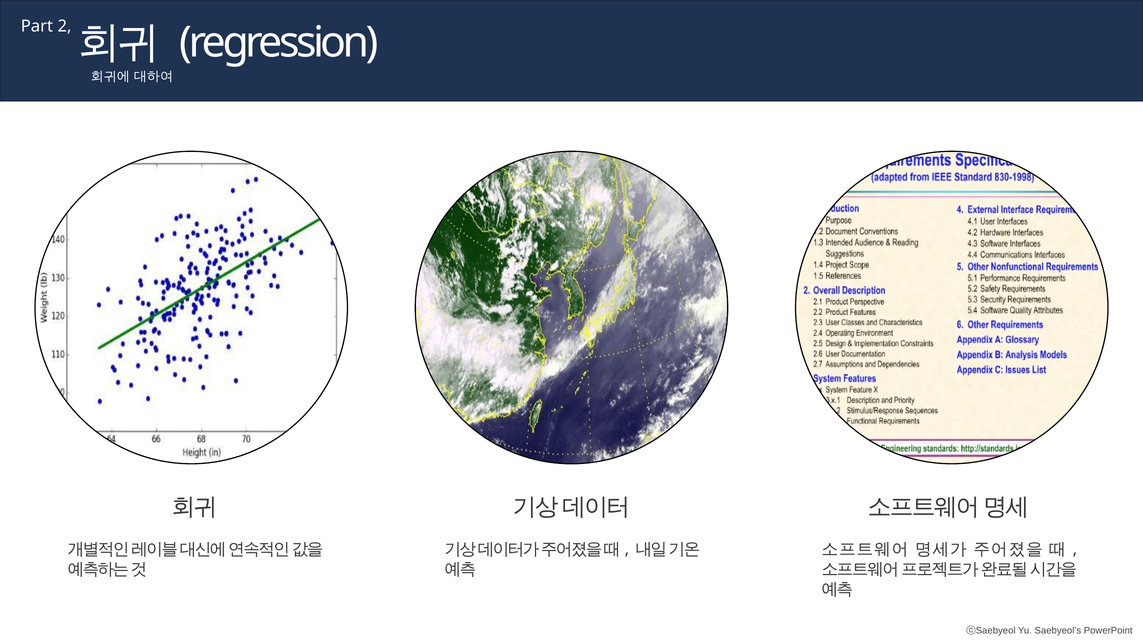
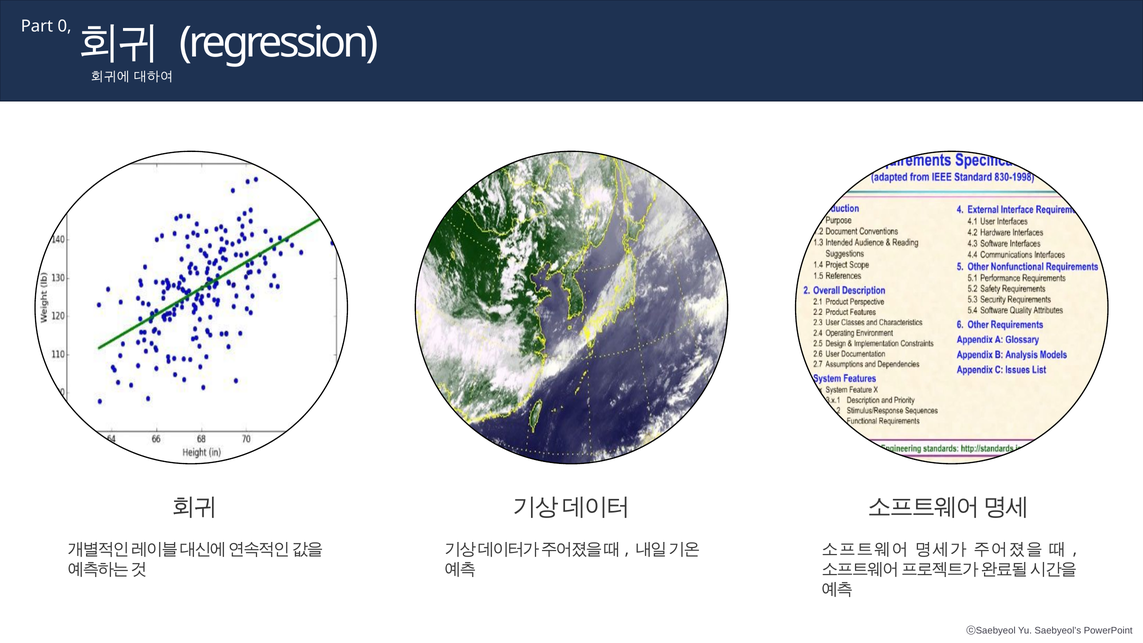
2: 2 -> 0
